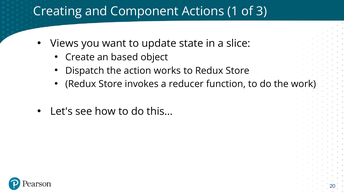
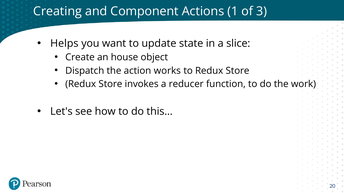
Views: Views -> Helps
based: based -> house
